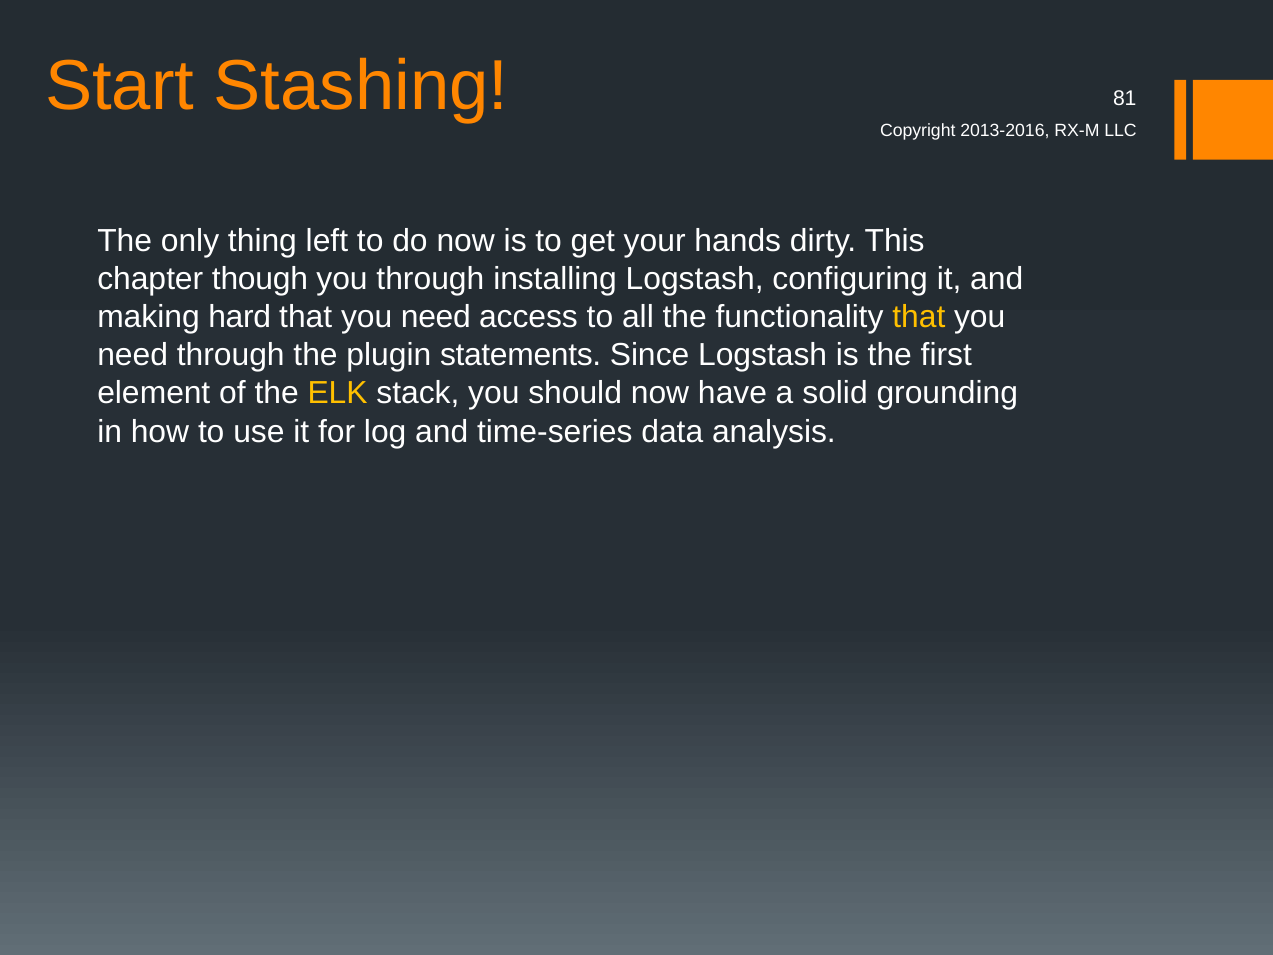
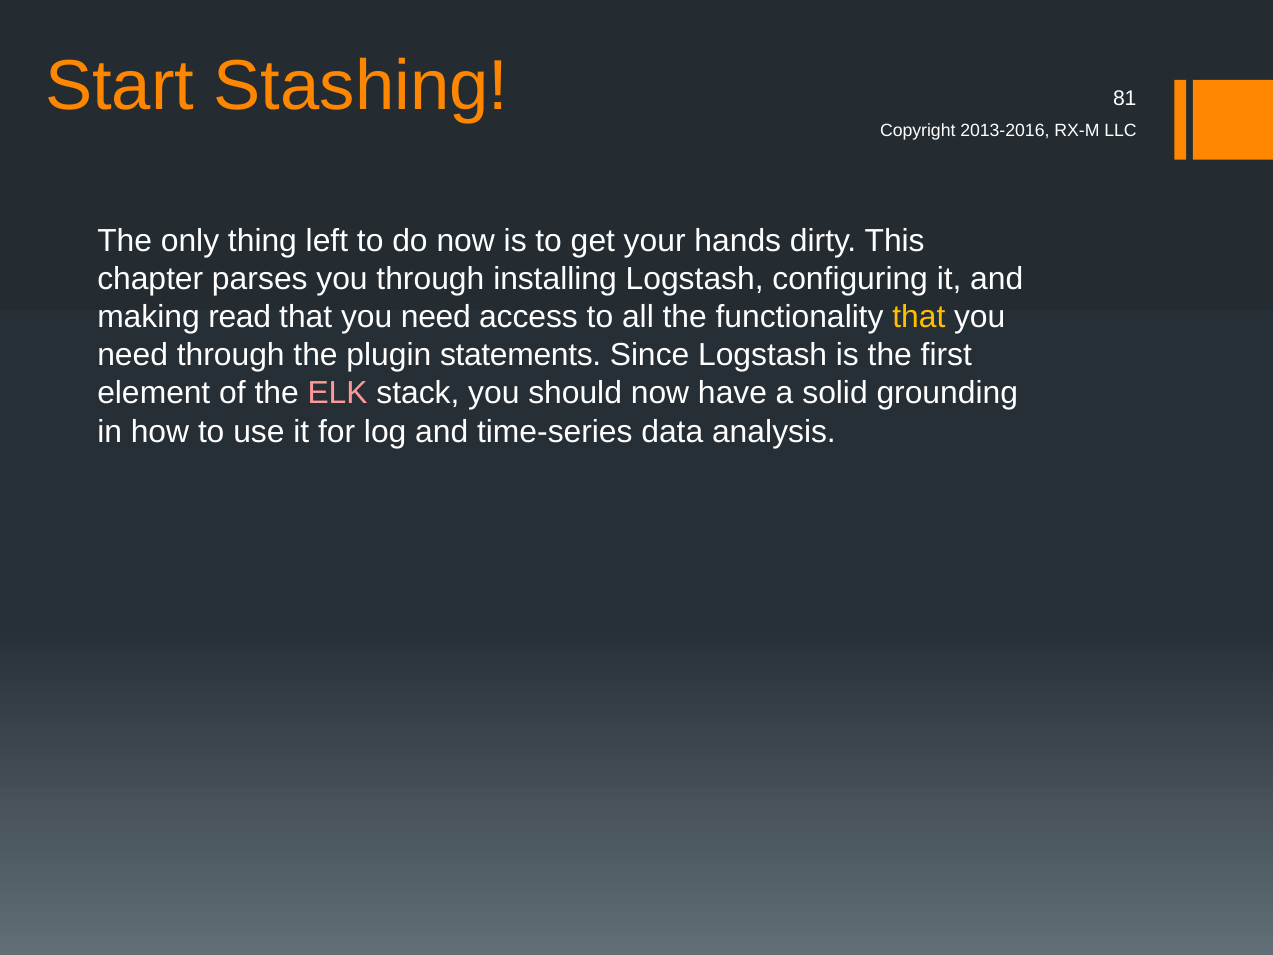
though: though -> parses
hard: hard -> read
ELK colour: yellow -> pink
